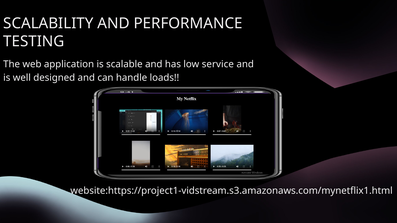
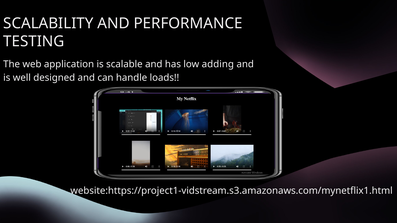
service: service -> adding
